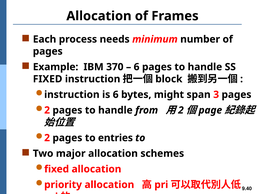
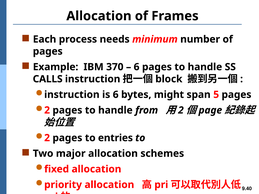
FIXED at (48, 79): FIXED -> CALLS
3: 3 -> 5
